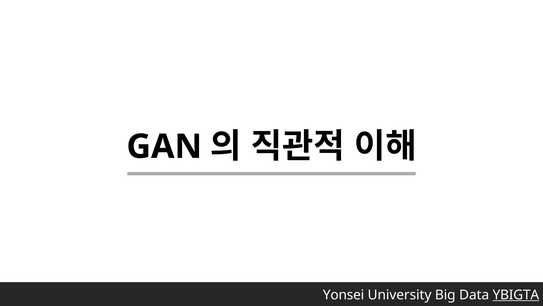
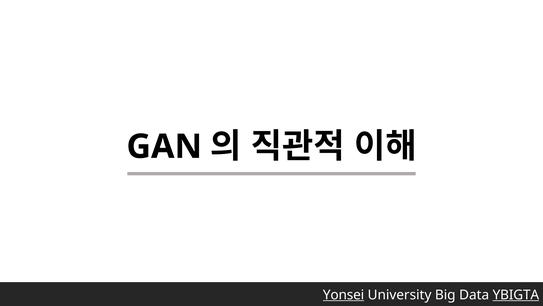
Yonsei underline: none -> present
